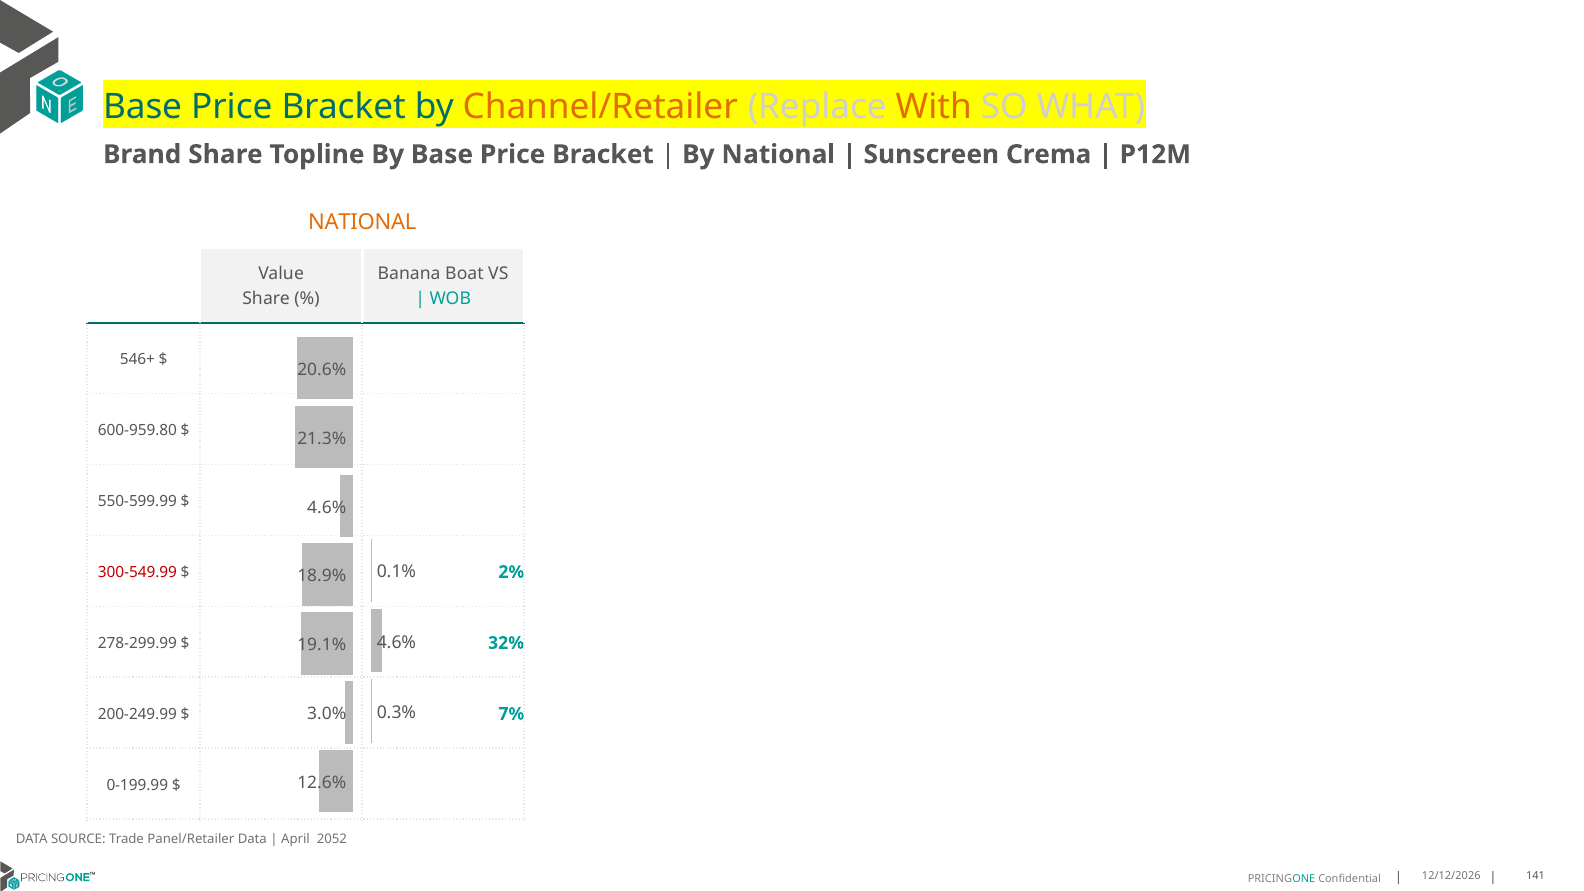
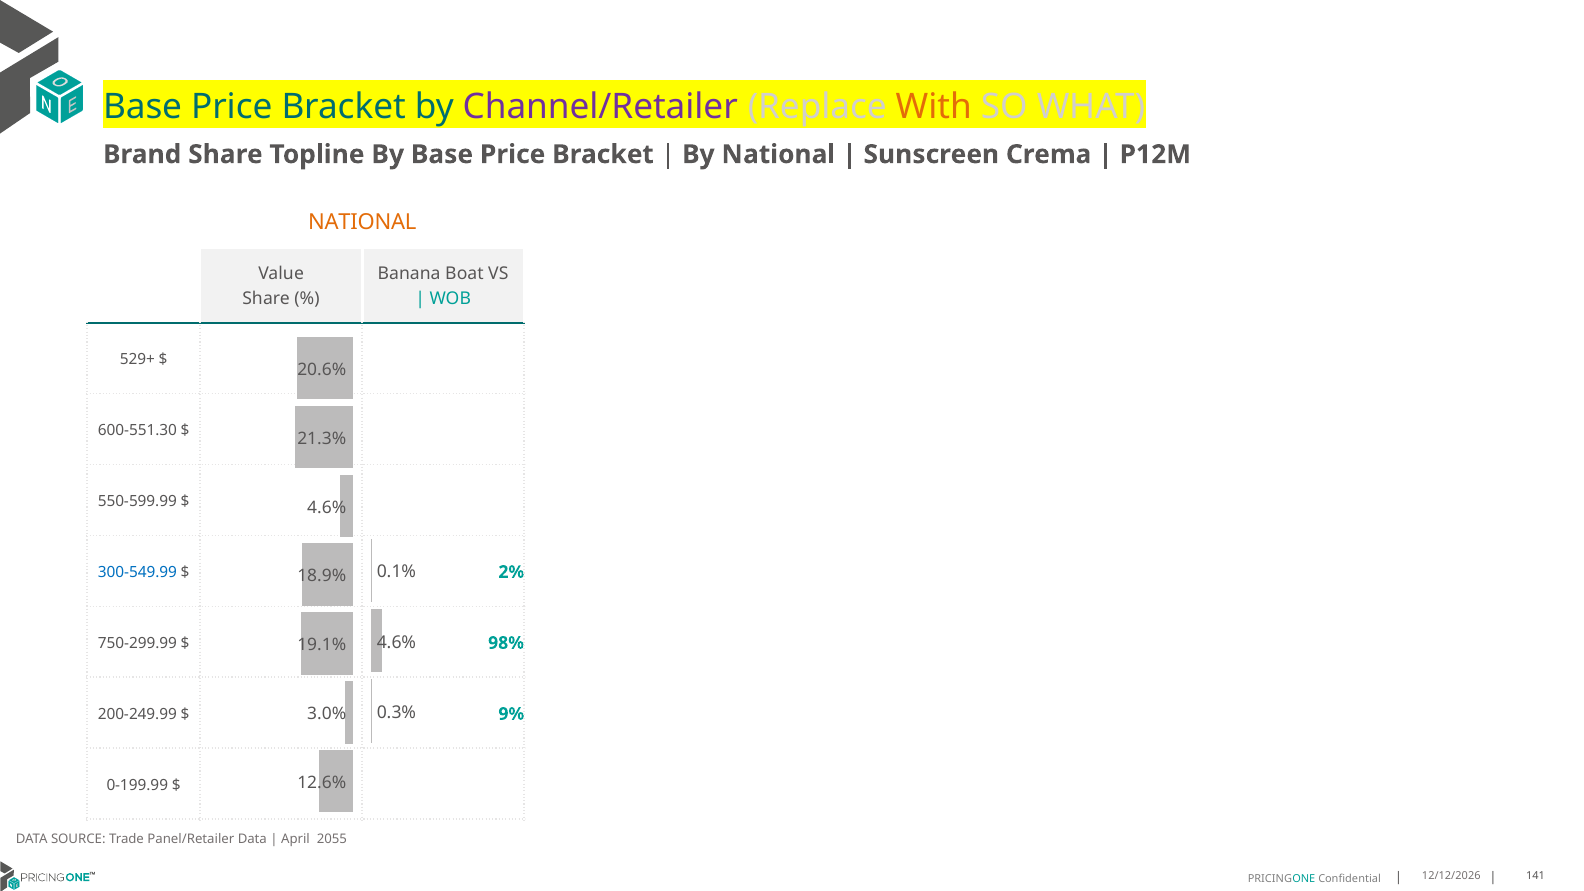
Channel/Retailer colour: orange -> purple
546+: 546+ -> 529+
600-959.80: 600-959.80 -> 600-551.30
300-549.99 colour: red -> blue
278-299.99: 278-299.99 -> 750-299.99
32%: 32% -> 98%
7%: 7% -> 9%
2052: 2052 -> 2055
